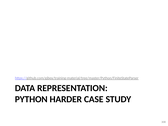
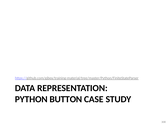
HARDER: HARDER -> BUTTON
